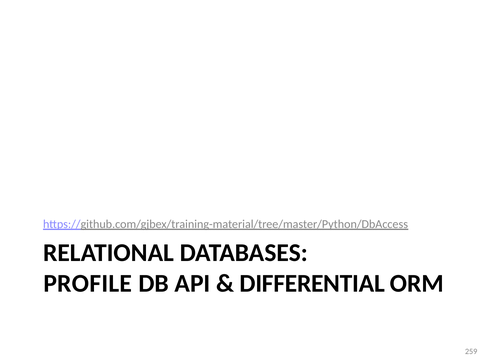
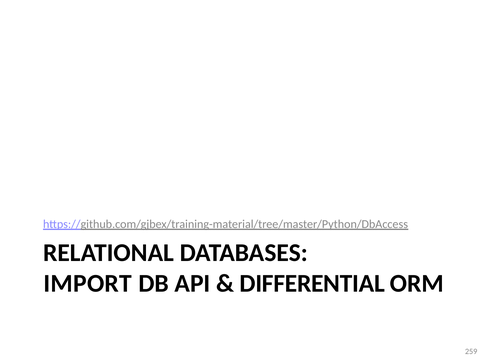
PROFILE: PROFILE -> IMPORT
